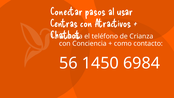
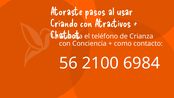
Conectar: Conectar -> Atoraste
Centras: Centras -> Criando
1450: 1450 -> 2100
